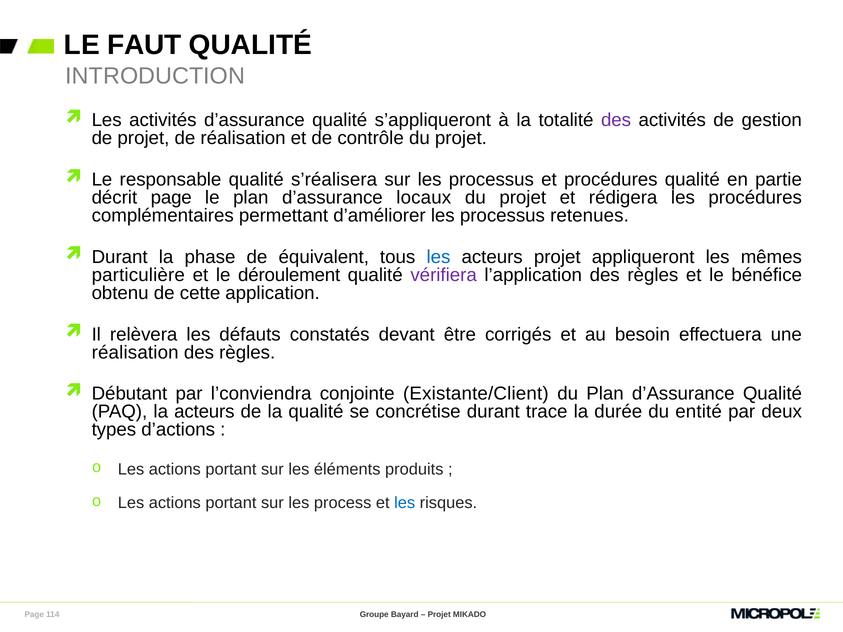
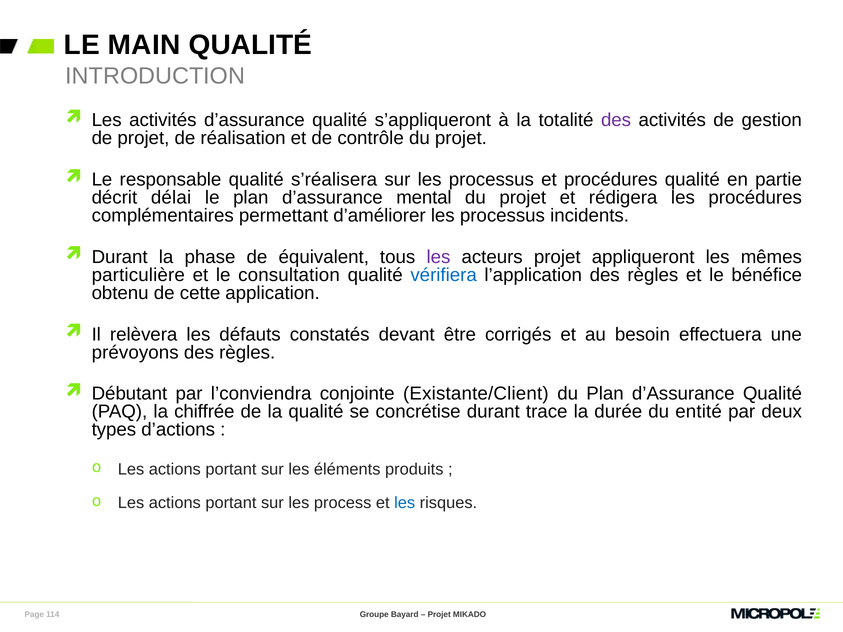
FAUT: FAUT -> MAIN
décrit page: page -> délai
locaux: locaux -> mental
retenues: retenues -> incidents
les at (438, 257) colour: blue -> purple
déroulement: déroulement -> consultation
vérifiera colour: purple -> blue
réalisation at (135, 352): réalisation -> prévoyons
la acteurs: acteurs -> chiffrée
